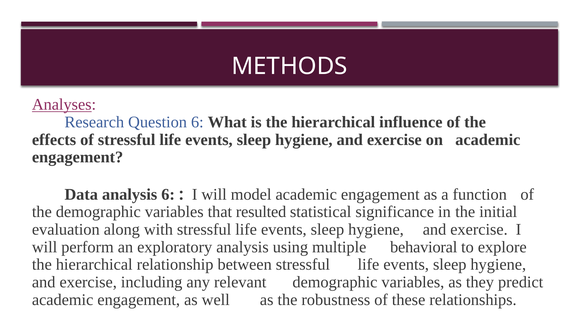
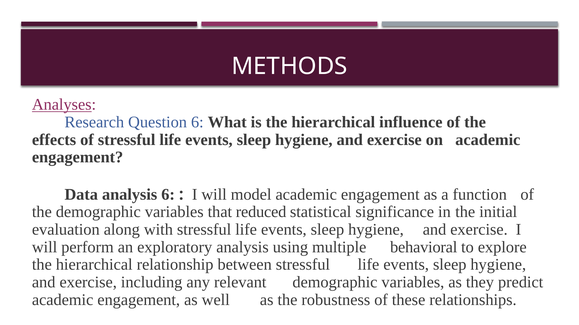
resulted: resulted -> reduced
